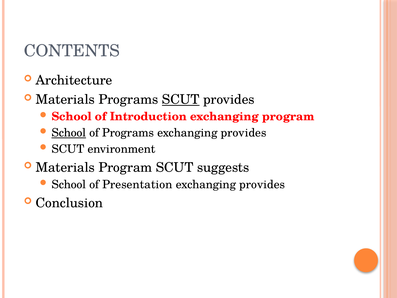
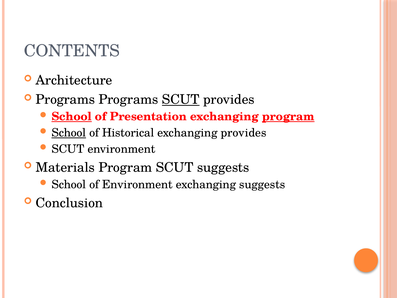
Materials at (65, 99): Materials -> Programs
School at (72, 117) underline: none -> present
Introduction: Introduction -> Presentation
program at (288, 117) underline: none -> present
of Programs: Programs -> Historical
of Presentation: Presentation -> Environment
provides at (262, 184): provides -> suggests
